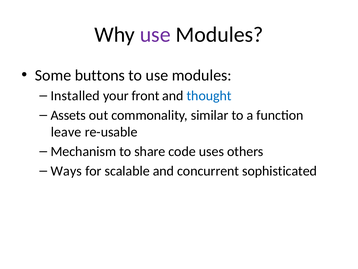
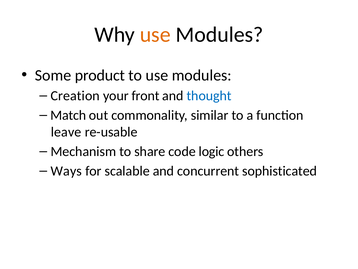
use at (155, 35) colour: purple -> orange
buttons: buttons -> product
Installed: Installed -> Creation
Assets: Assets -> Match
uses: uses -> logic
